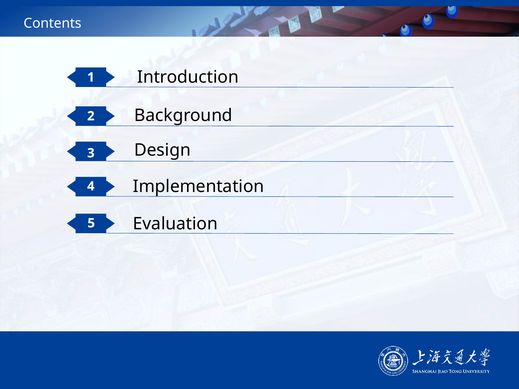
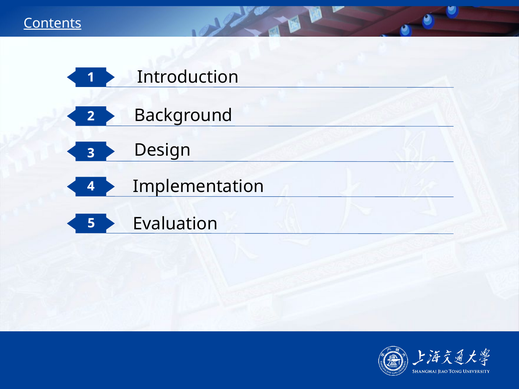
Contents underline: none -> present
